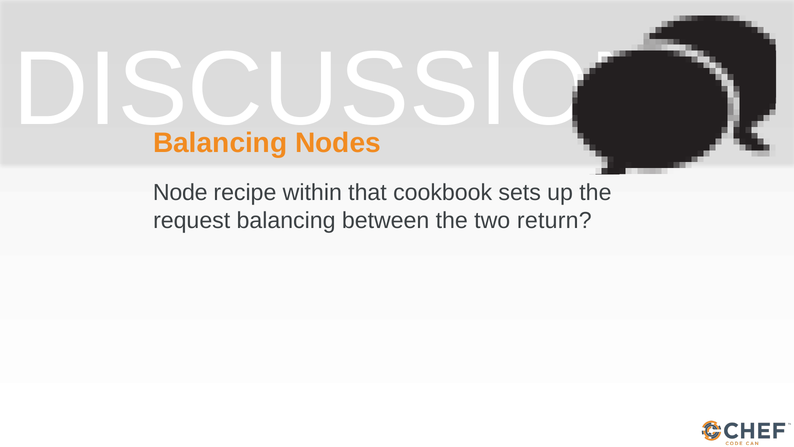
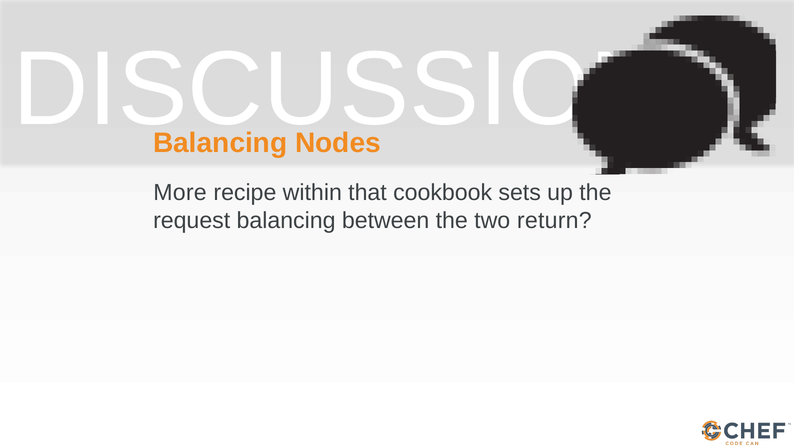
Node: Node -> More
